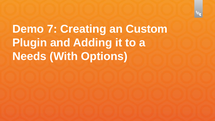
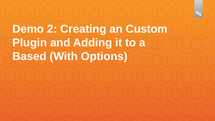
7: 7 -> 2
Needs: Needs -> Based
